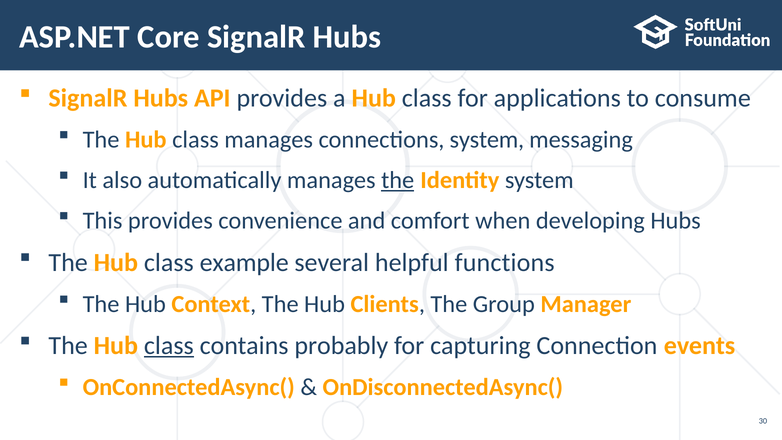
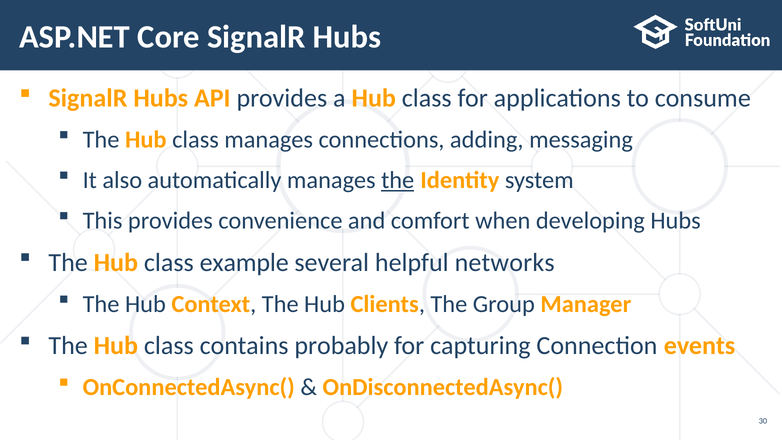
connections system: system -> adding
functions: functions -> networks
class at (169, 346) underline: present -> none
